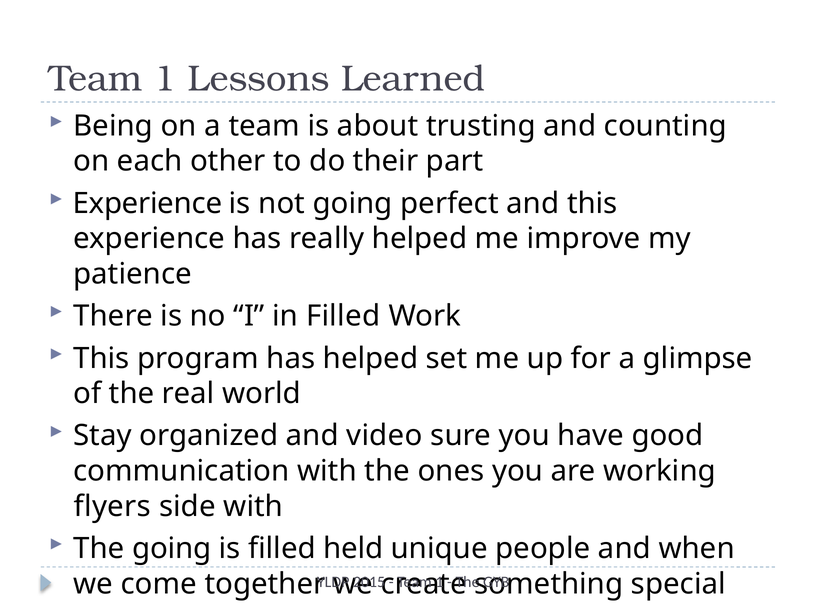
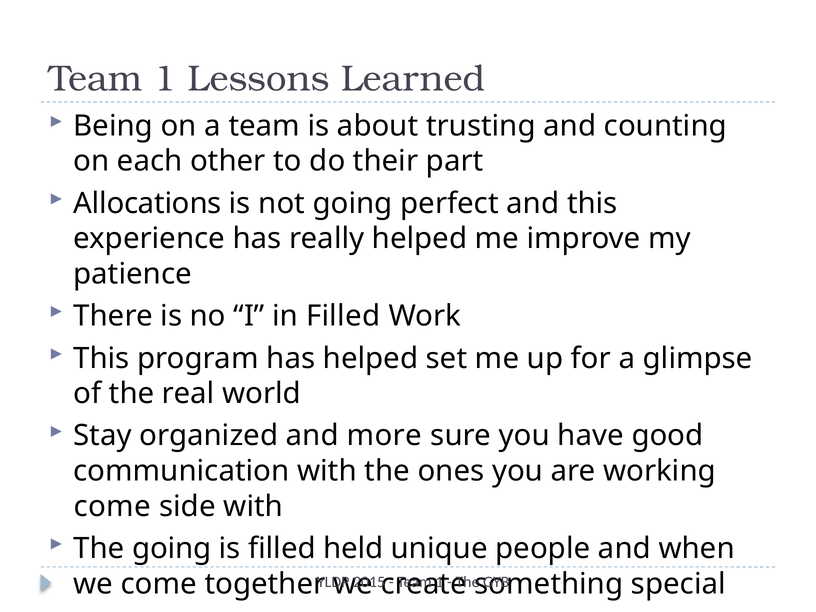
Experience at (147, 203): Experience -> Allocations
video: video -> more
flyers at (112, 506): flyers -> come
